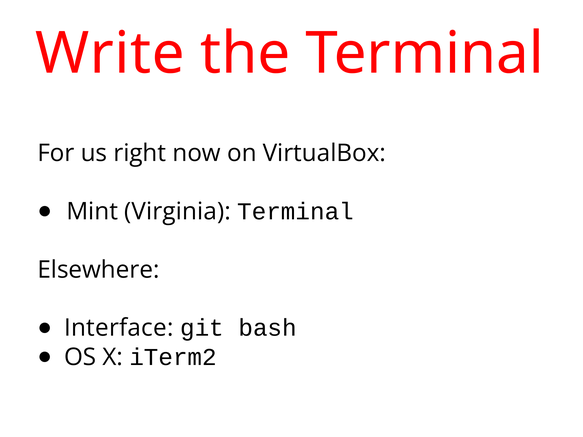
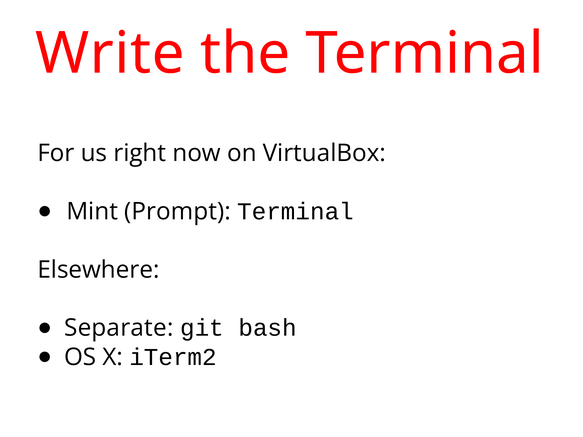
Virginia: Virginia -> Prompt
Interface: Interface -> Separate
